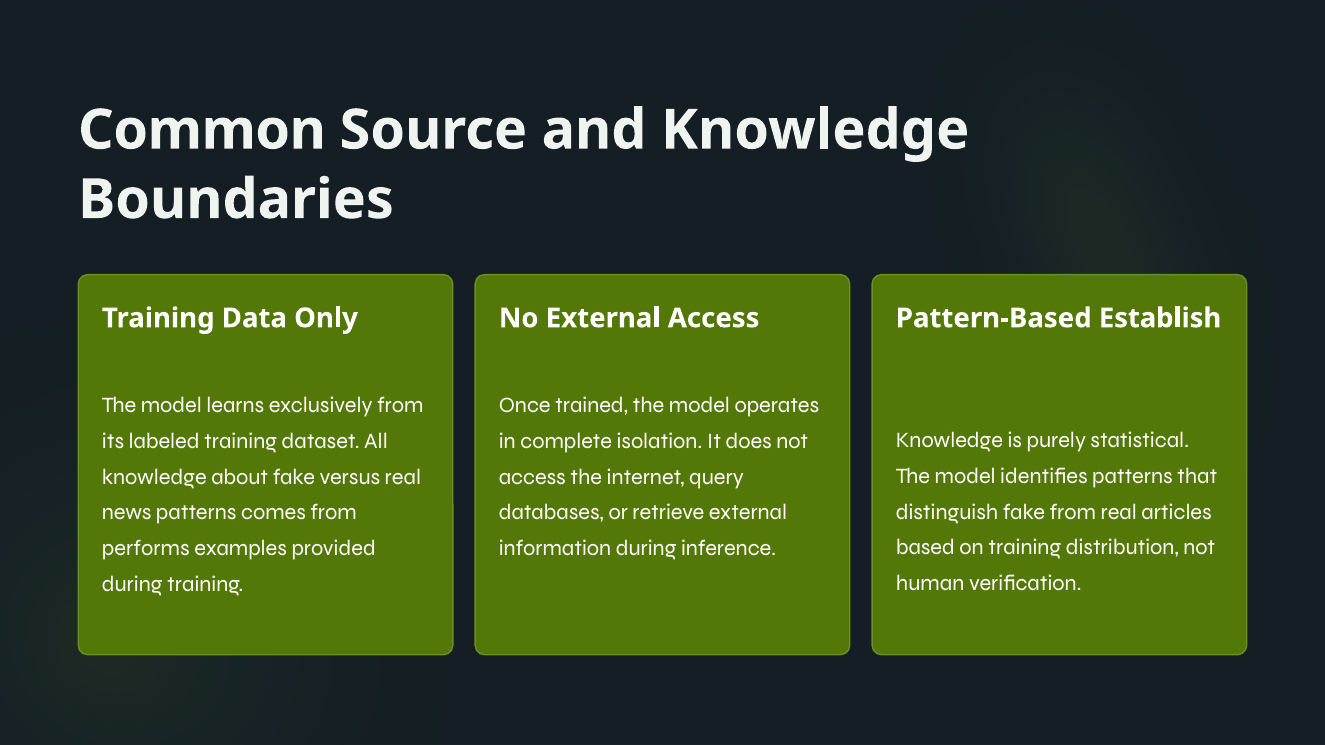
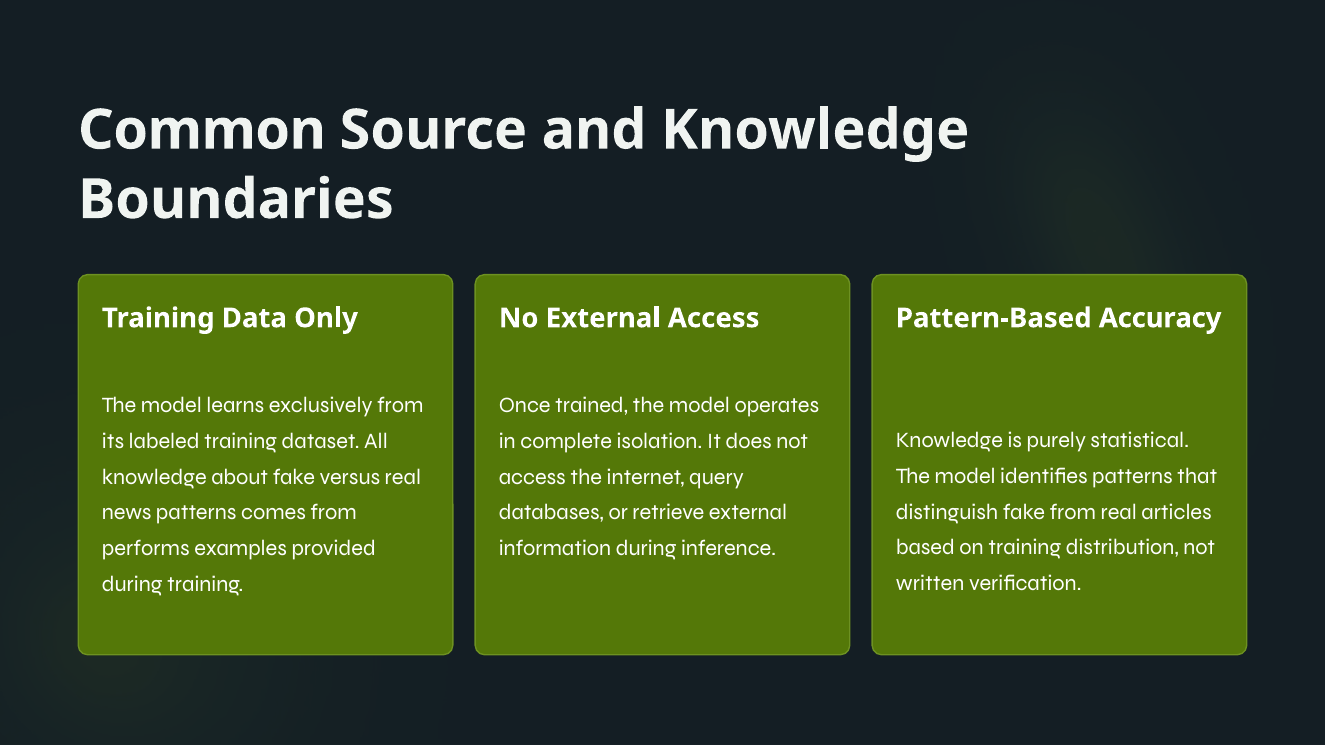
Establish: Establish -> Accuracy
human: human -> written
